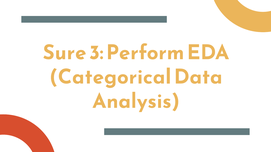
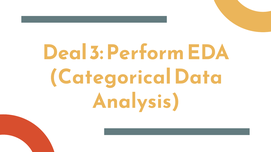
Sure: Sure -> Deal
